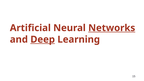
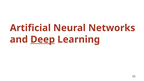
Networks underline: present -> none
